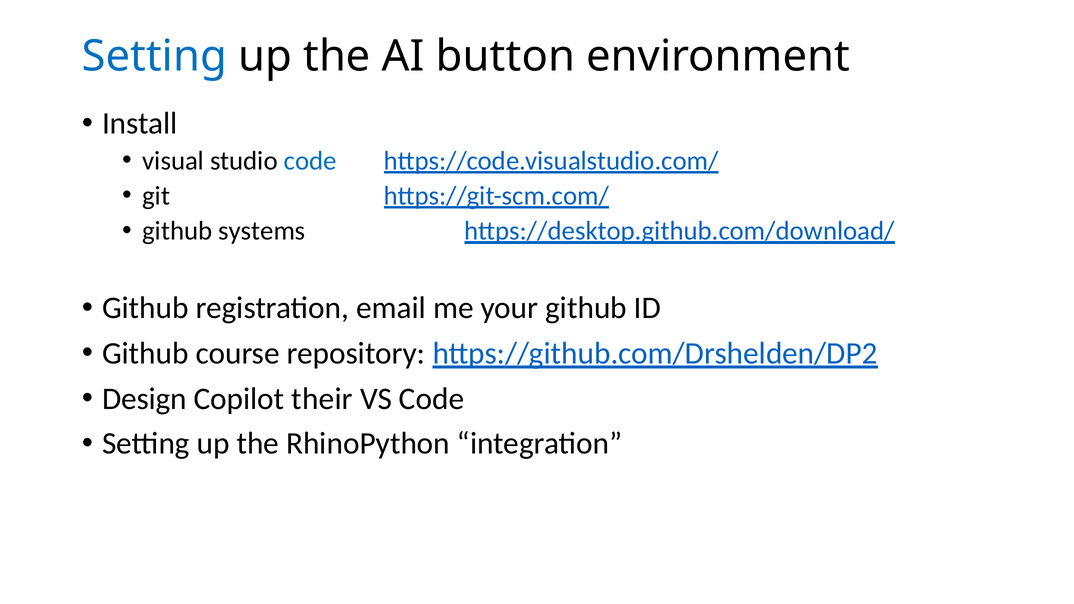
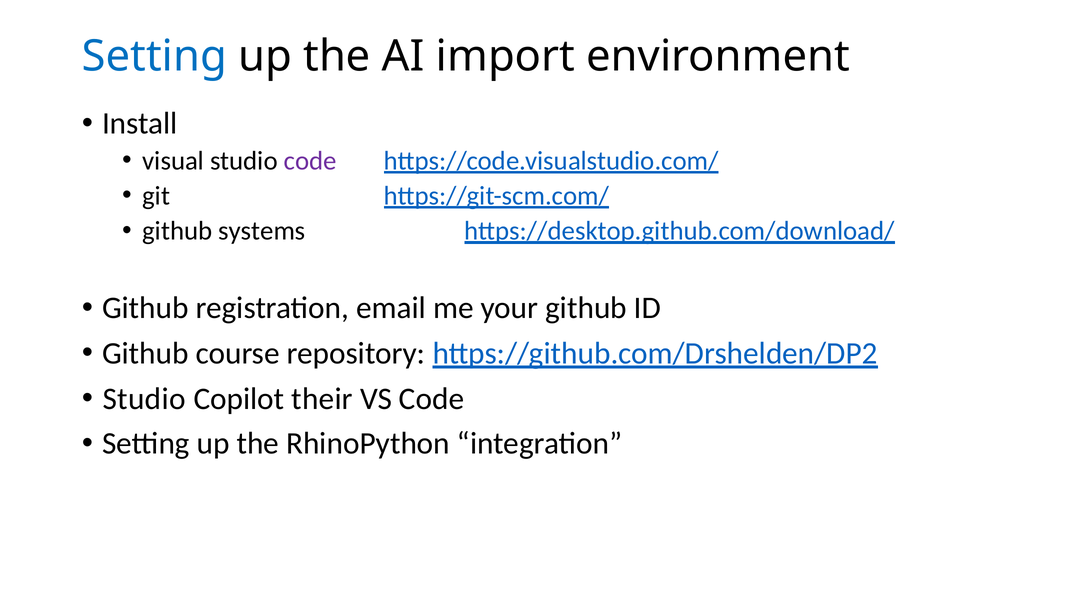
button: button -> import
code at (310, 161) colour: blue -> purple
Design at (144, 399): Design -> Studio
